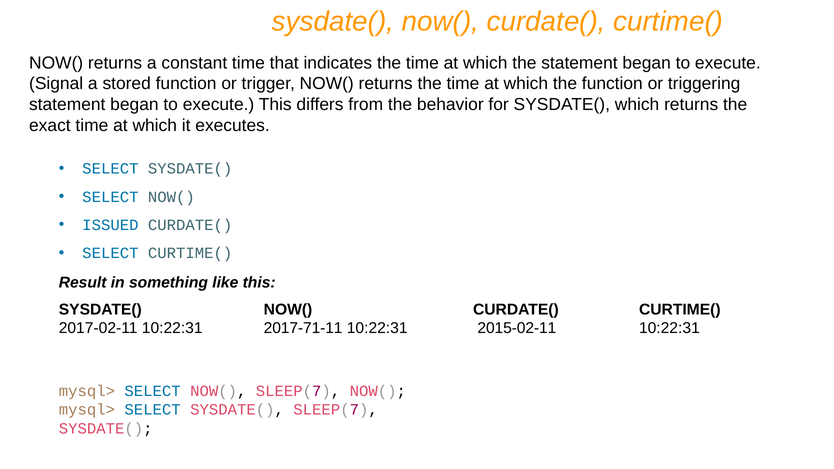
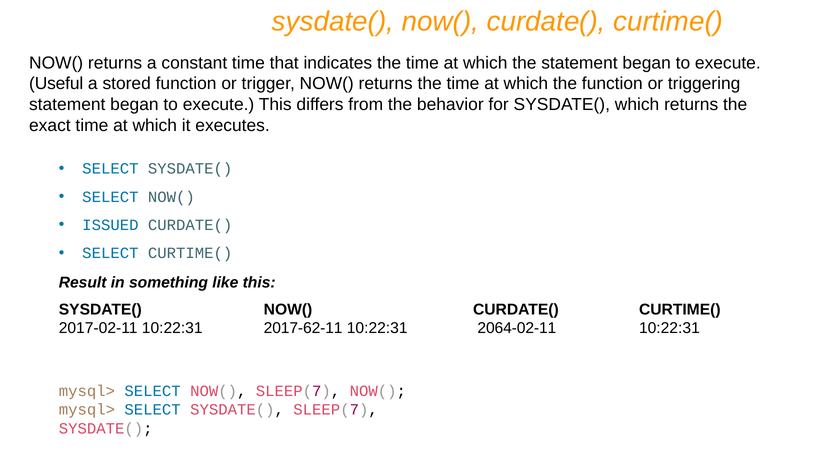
Signal: Signal -> Useful
2017-71-11: 2017-71-11 -> 2017-62-11
2015-02-11: 2015-02-11 -> 2064-02-11
